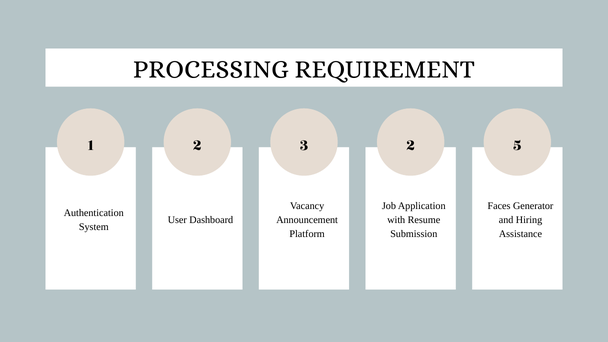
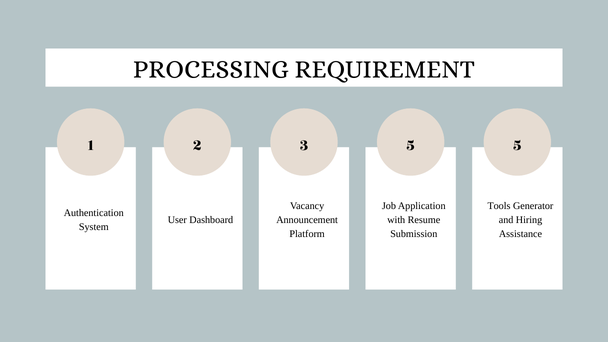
3 2: 2 -> 5
Faces: Faces -> Tools
